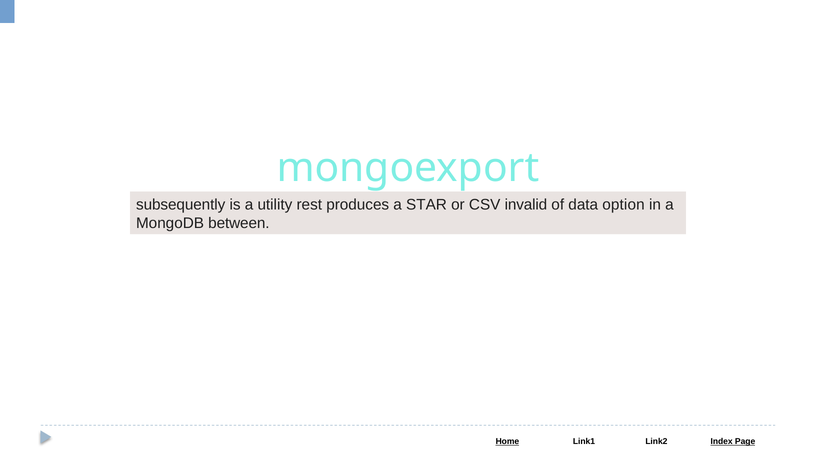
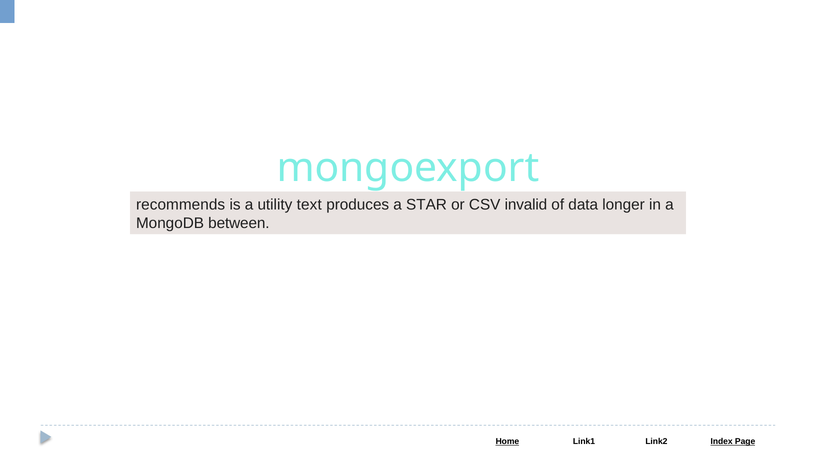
subsequently: subsequently -> recommends
rest: rest -> text
option: option -> longer
